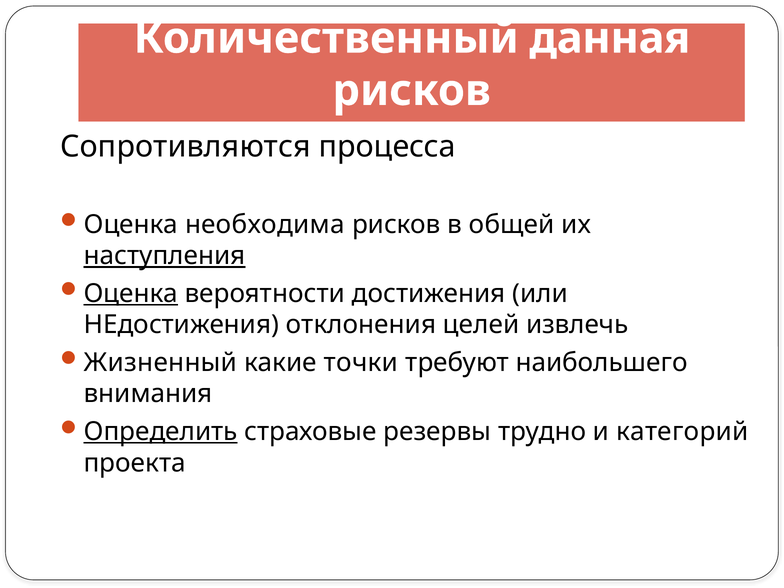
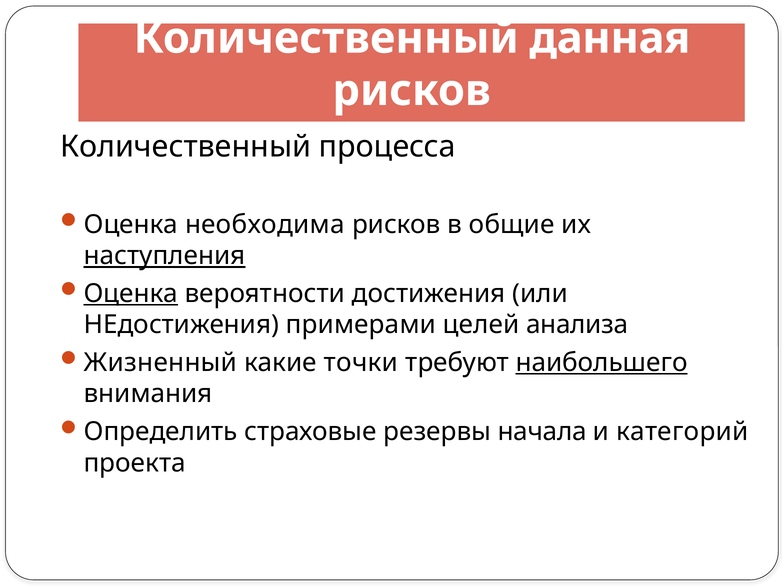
Сопротивляются at (186, 147): Сопротивляются -> Количественный
общей: общей -> общие
отклонения: отклонения -> примерами
извлечь: извлечь -> анализа
наибольшего underline: none -> present
Определить underline: present -> none
трудно: трудно -> начала
